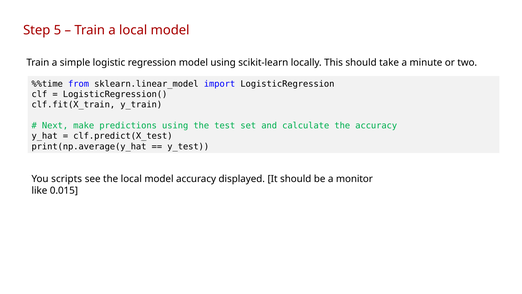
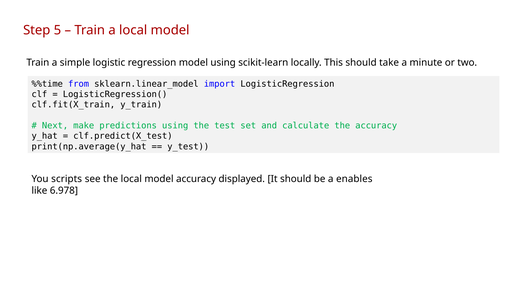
monitor: monitor -> enables
0.015: 0.015 -> 6.978
